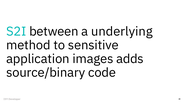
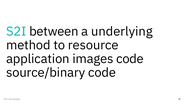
sensitive: sensitive -> resource
images adds: adds -> code
